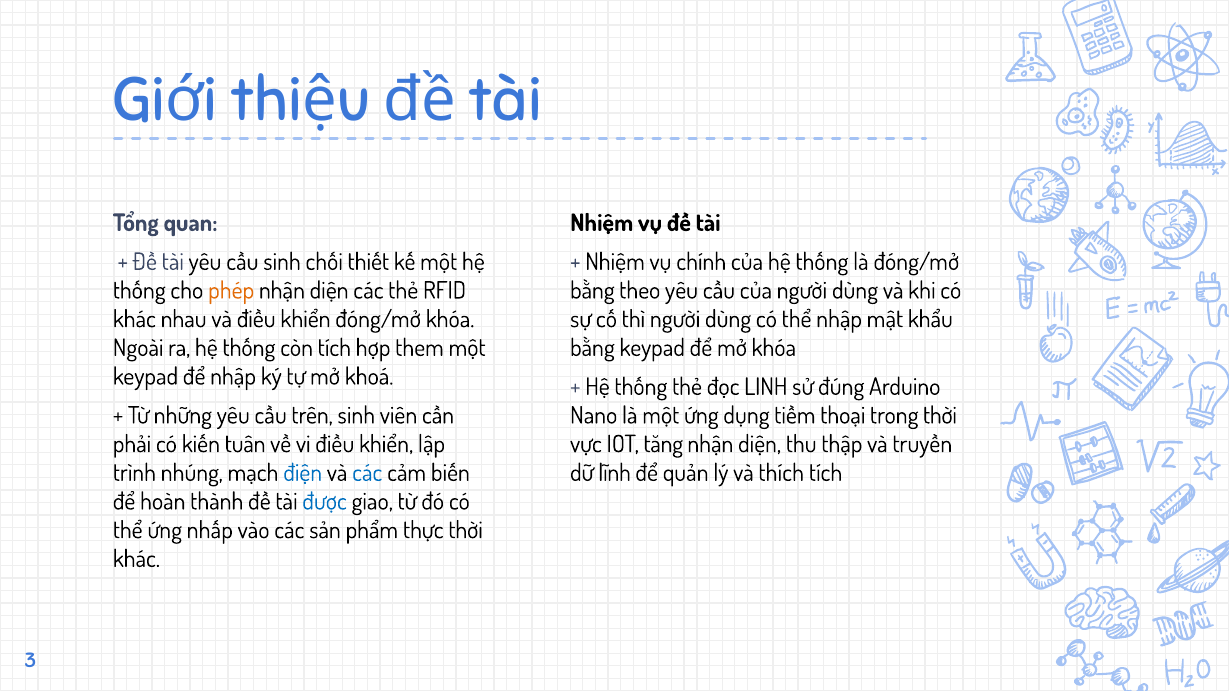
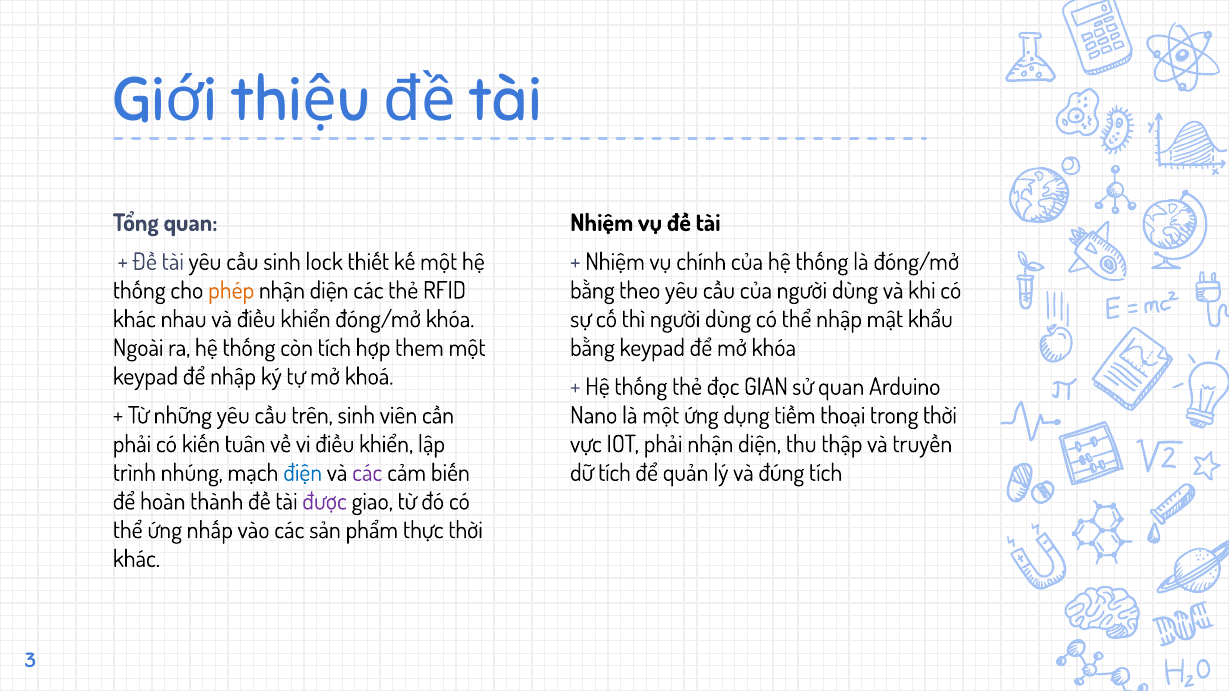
chối: chối -> lock
LINH: LINH -> GIAN
sử đúng: đúng -> quan
IOT tăng: tăng -> phải
các at (367, 473) colour: blue -> purple
dữ lĩnh: lĩnh -> tích
thích: thích -> đúng
được colour: blue -> purple
